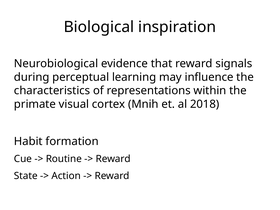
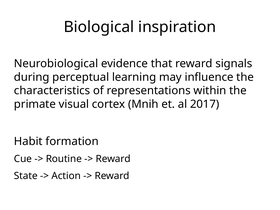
2018: 2018 -> 2017
